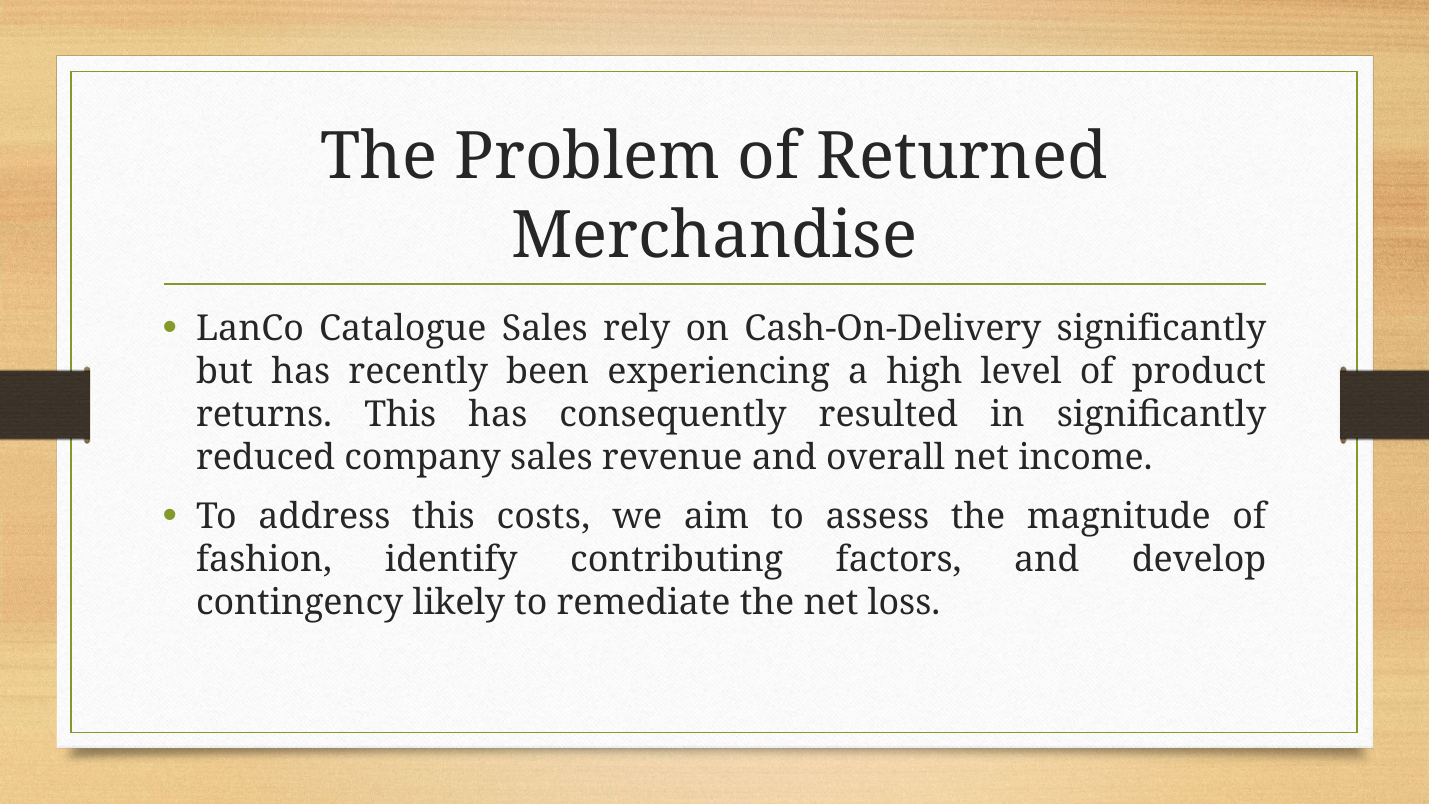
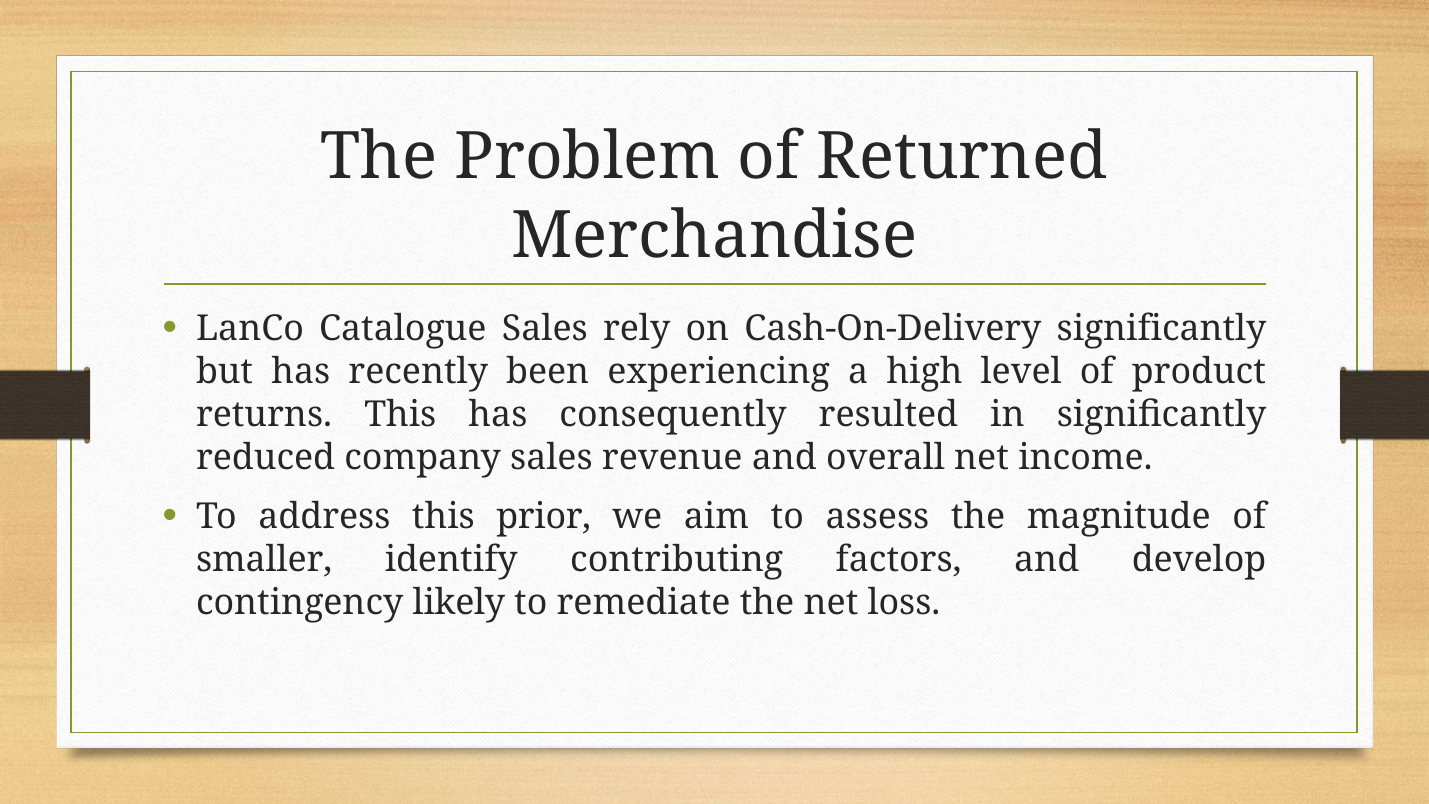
costs: costs -> prior
fashion: fashion -> smaller
